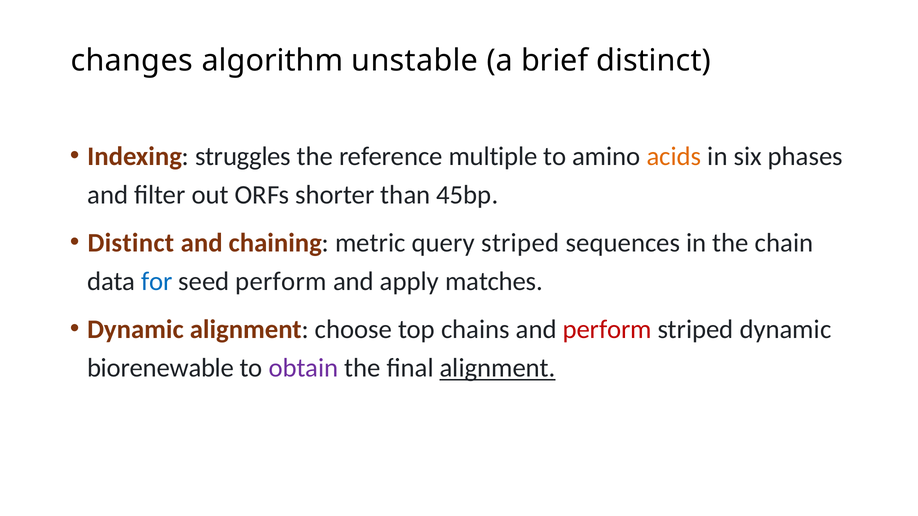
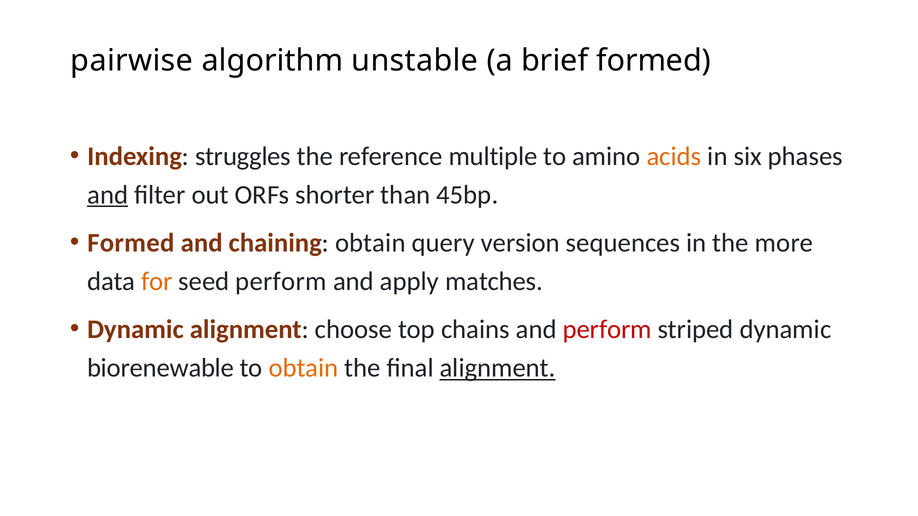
changes: changes -> pairwise
brief distinct: distinct -> formed
and at (108, 195) underline: none -> present
Distinct at (131, 243): Distinct -> Formed
chaining metric: metric -> obtain
query striped: striped -> version
chain: chain -> more
for colour: blue -> orange
obtain at (303, 368) colour: purple -> orange
